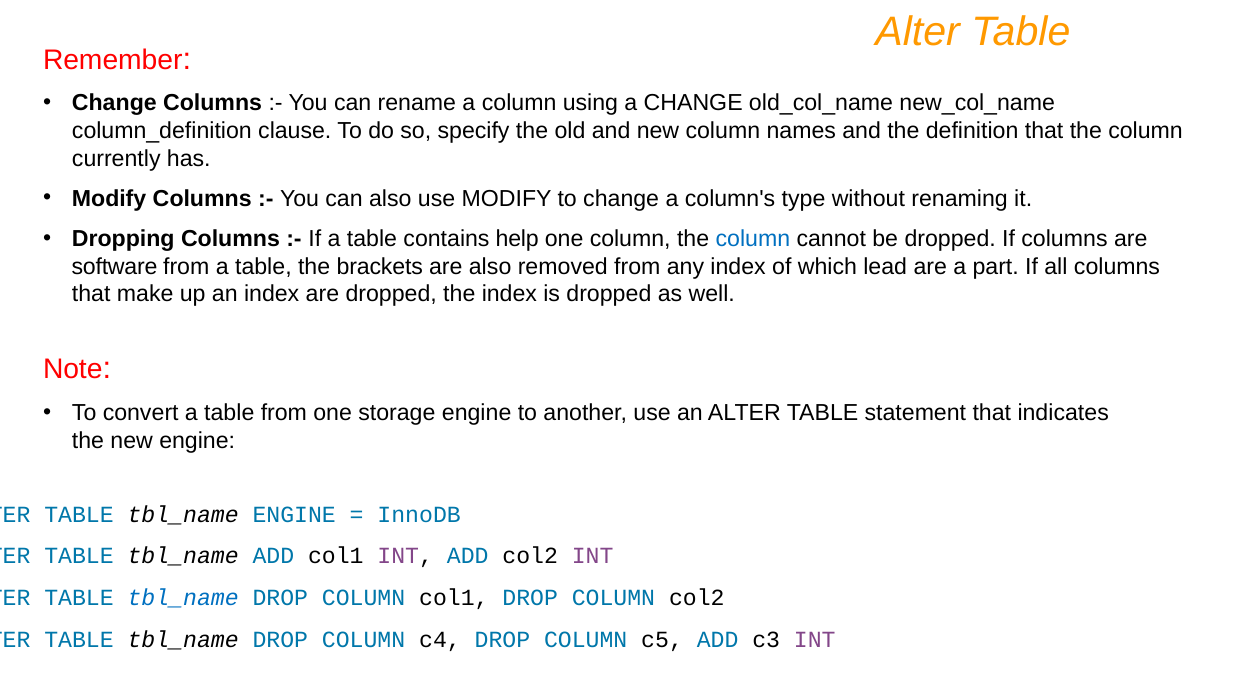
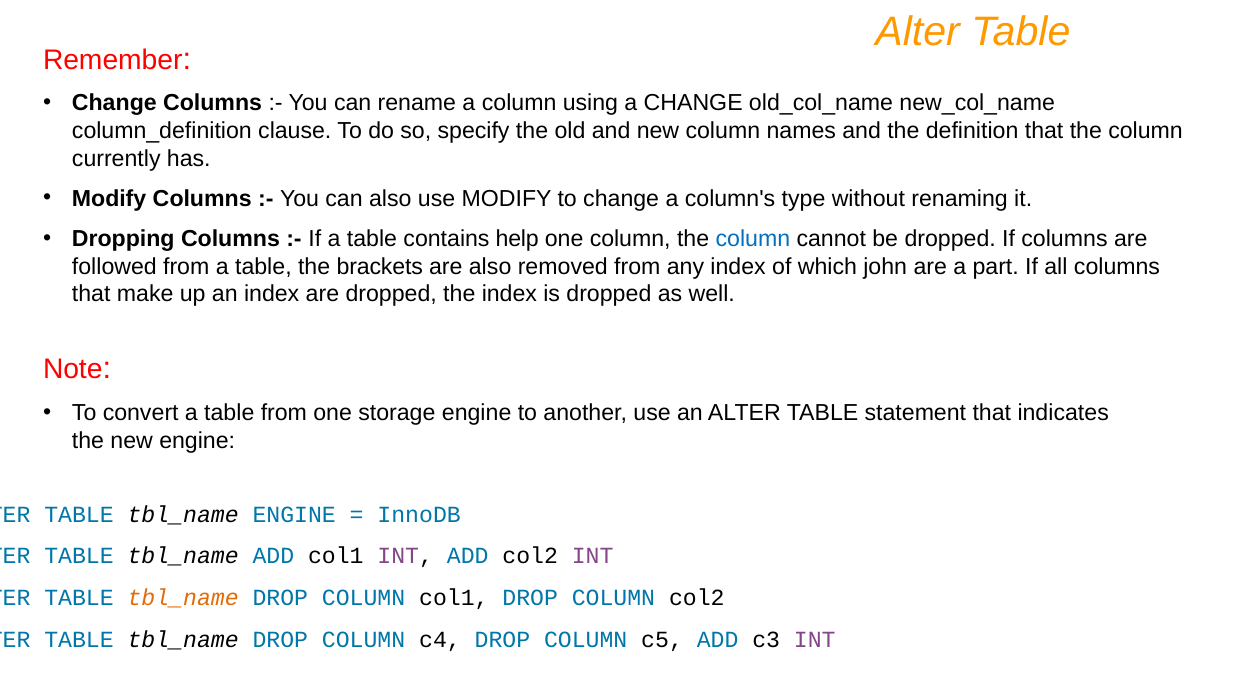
software: software -> followed
lead: lead -> john
tbl_name at (183, 598) colour: blue -> orange
